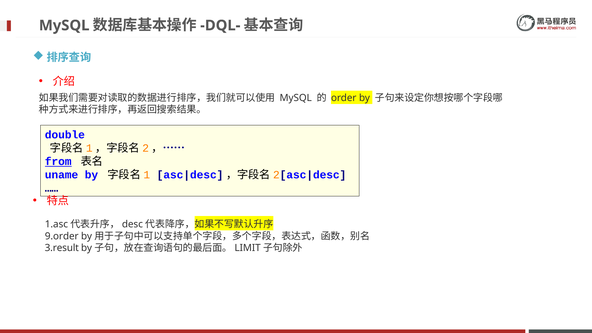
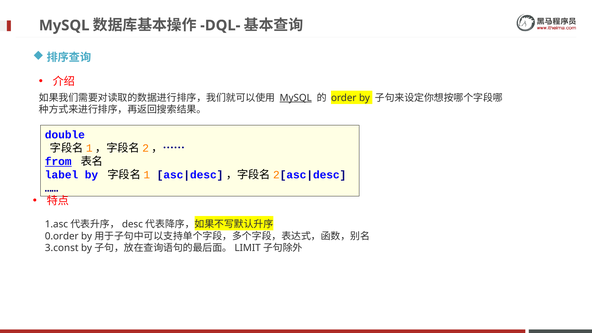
MySQL at (296, 98) underline: none -> present
uname: uname -> label
9.order: 9.order -> 0.order
3.result: 3.result -> 3.const
